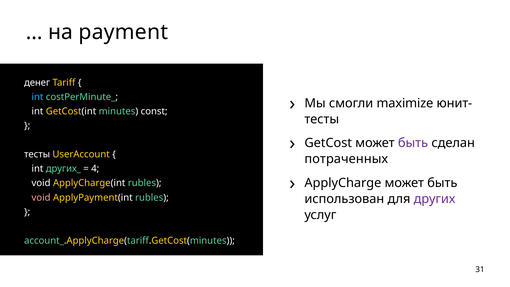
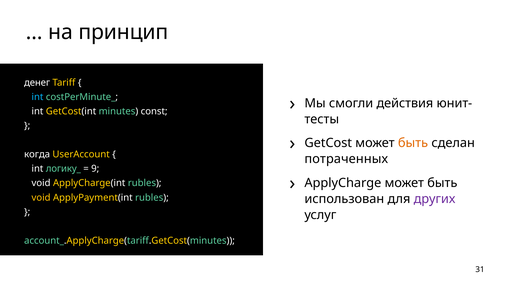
payment: payment -> принцип
maximize: maximize -> действия
быть at (413, 143) colour: purple -> orange
тесты at (37, 154): тесты -> когда
других_: других_ -> логику_
4: 4 -> 9
void at (41, 197) colour: pink -> yellow
